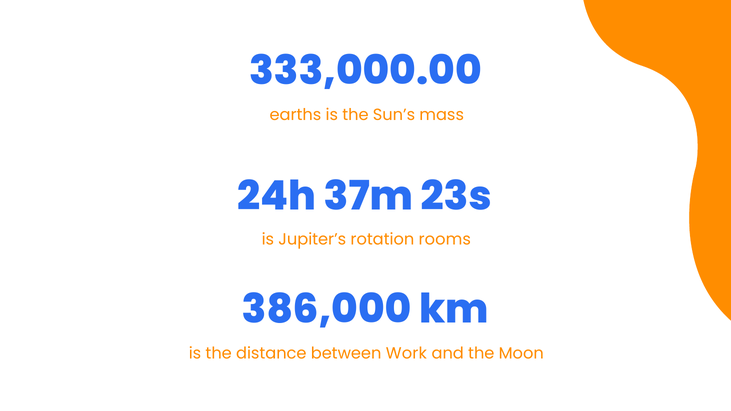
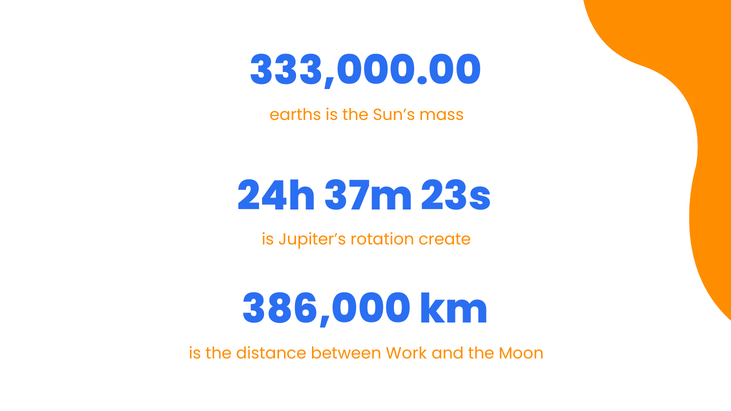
rooms: rooms -> create
